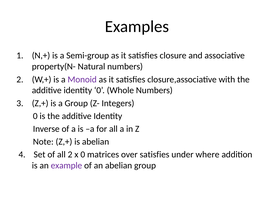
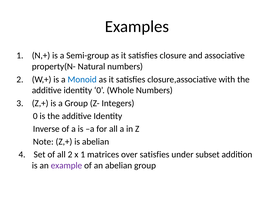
Monoid colour: purple -> blue
x 0: 0 -> 1
where: where -> subset
